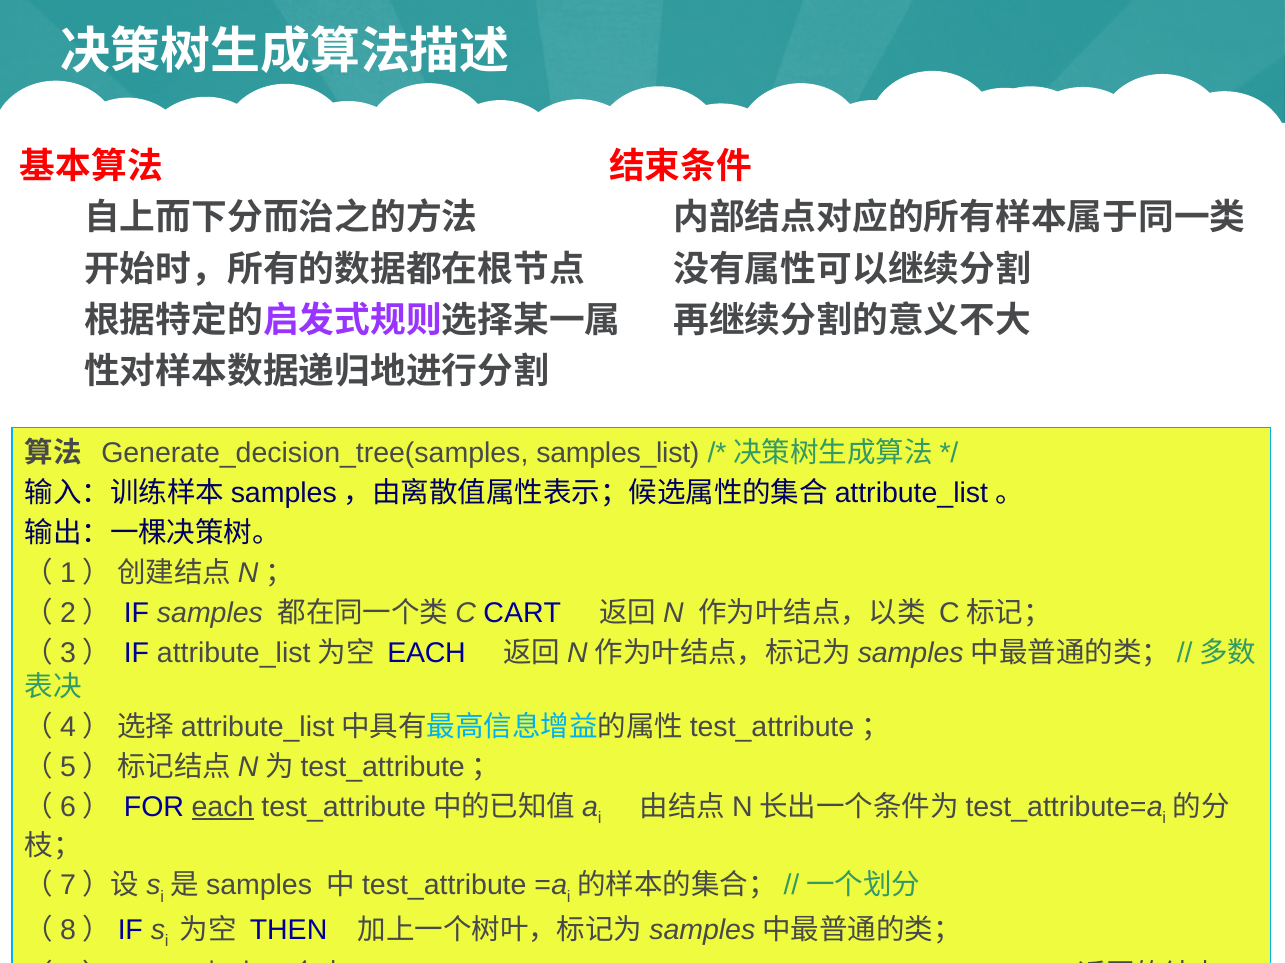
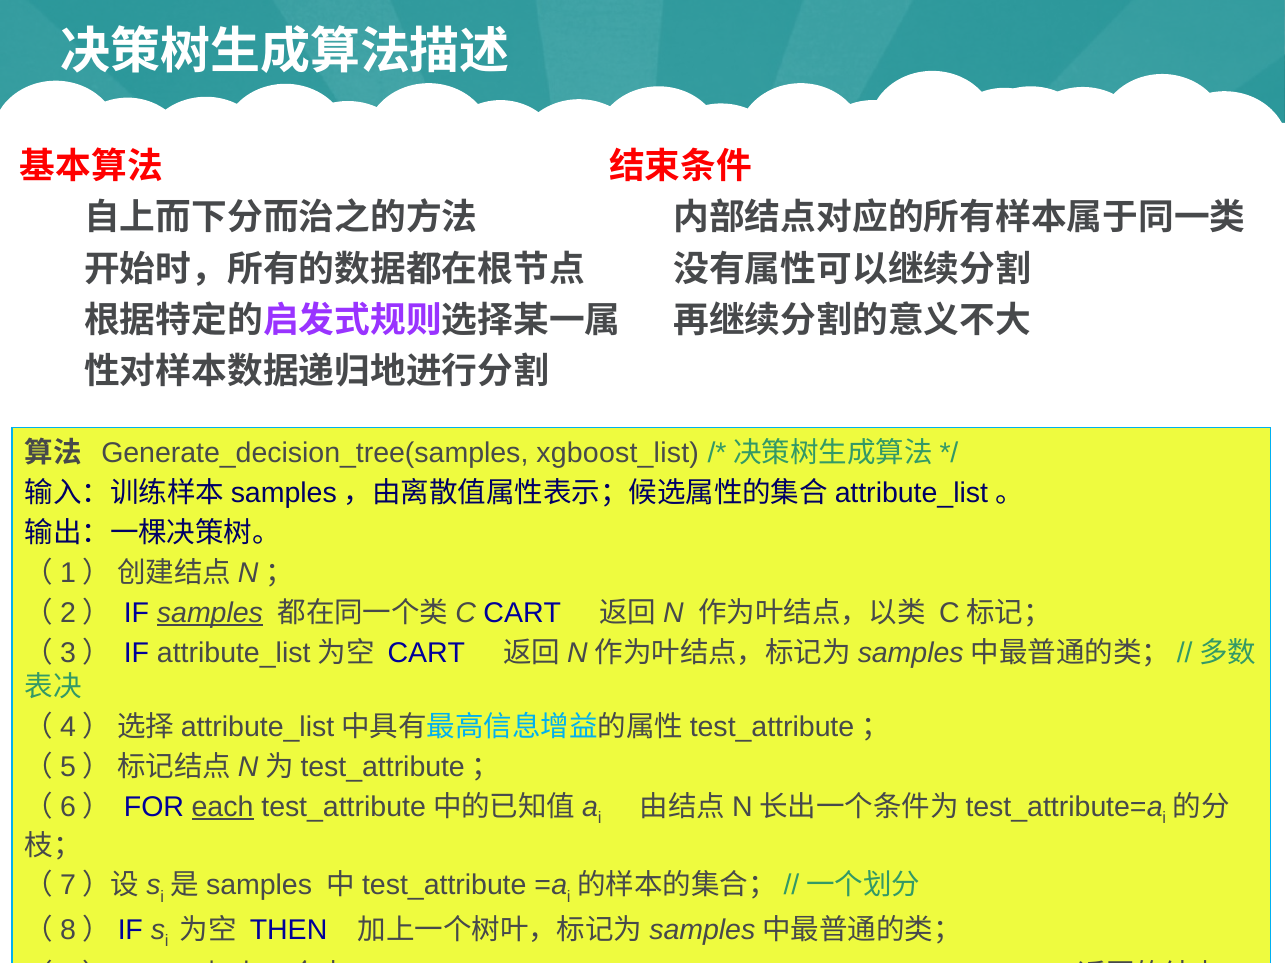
samples_list: samples_list -> xgboost_list
samples underline: none -> present
EACH at (427, 653): EACH -> CART
